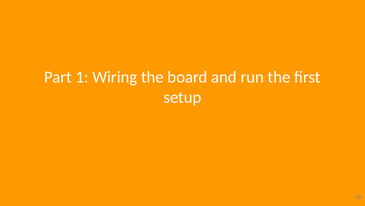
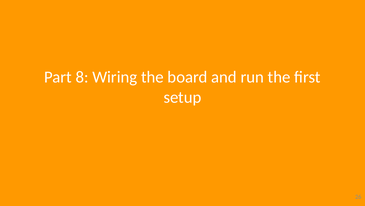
1: 1 -> 8
